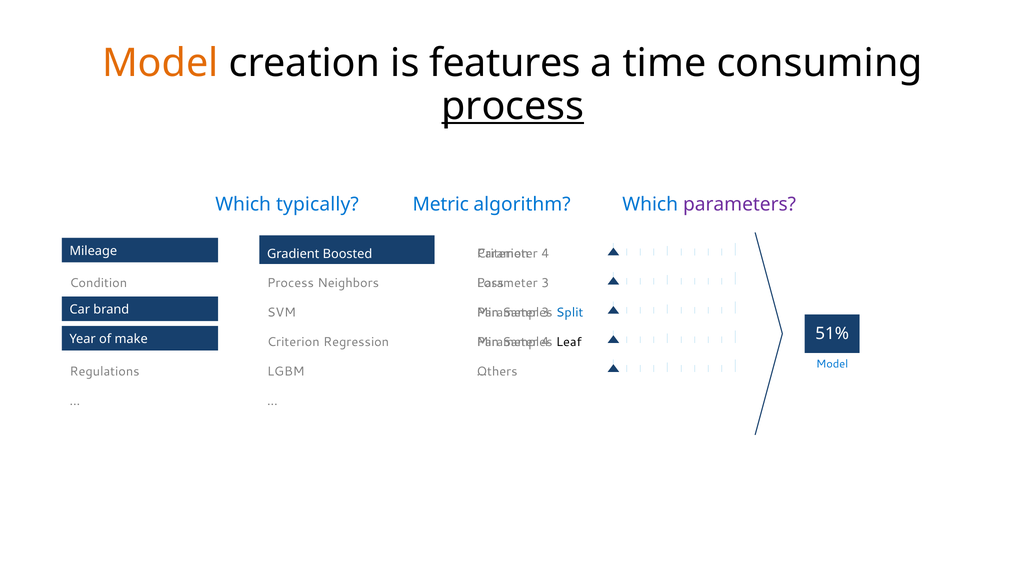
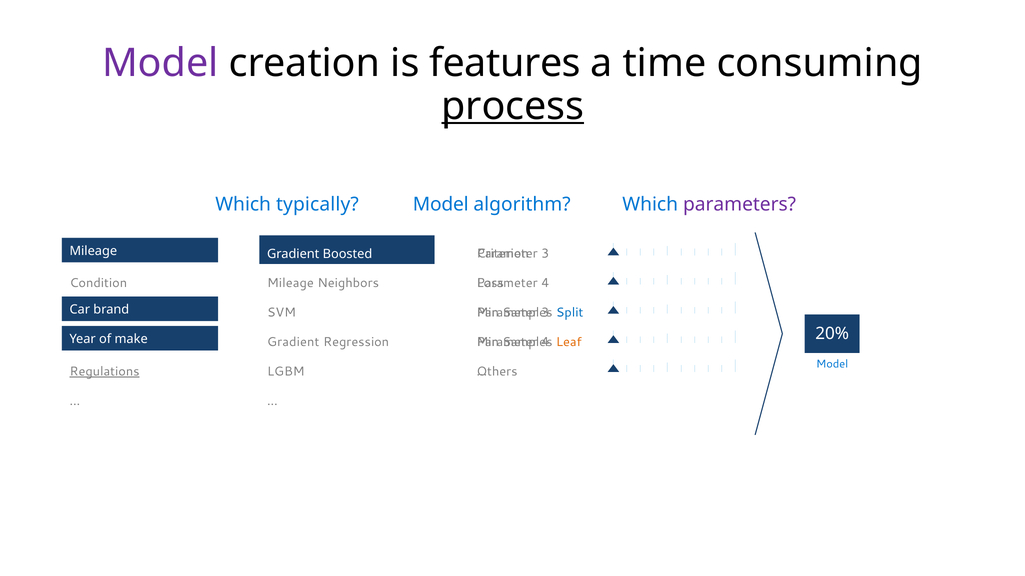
Model at (160, 63) colour: orange -> purple
Metric at (441, 205): Metric -> Model
4 at (545, 254): 4 -> 3
Process at (290, 283): Process -> Mileage
3 at (545, 283): 3 -> 4
51%: 51% -> 20%
Criterion at (293, 342): Criterion -> Gradient
Leaf colour: black -> orange
Regulations underline: none -> present
